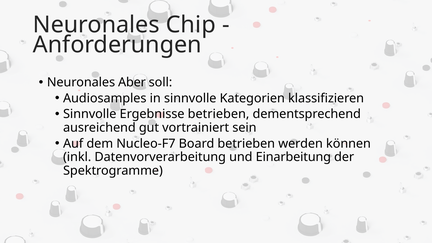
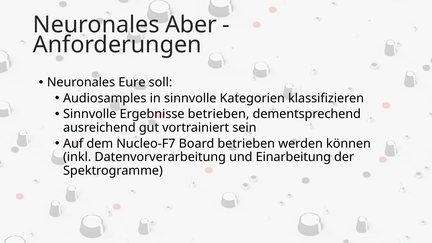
Chip: Chip -> Aber
Aber: Aber -> Eure
